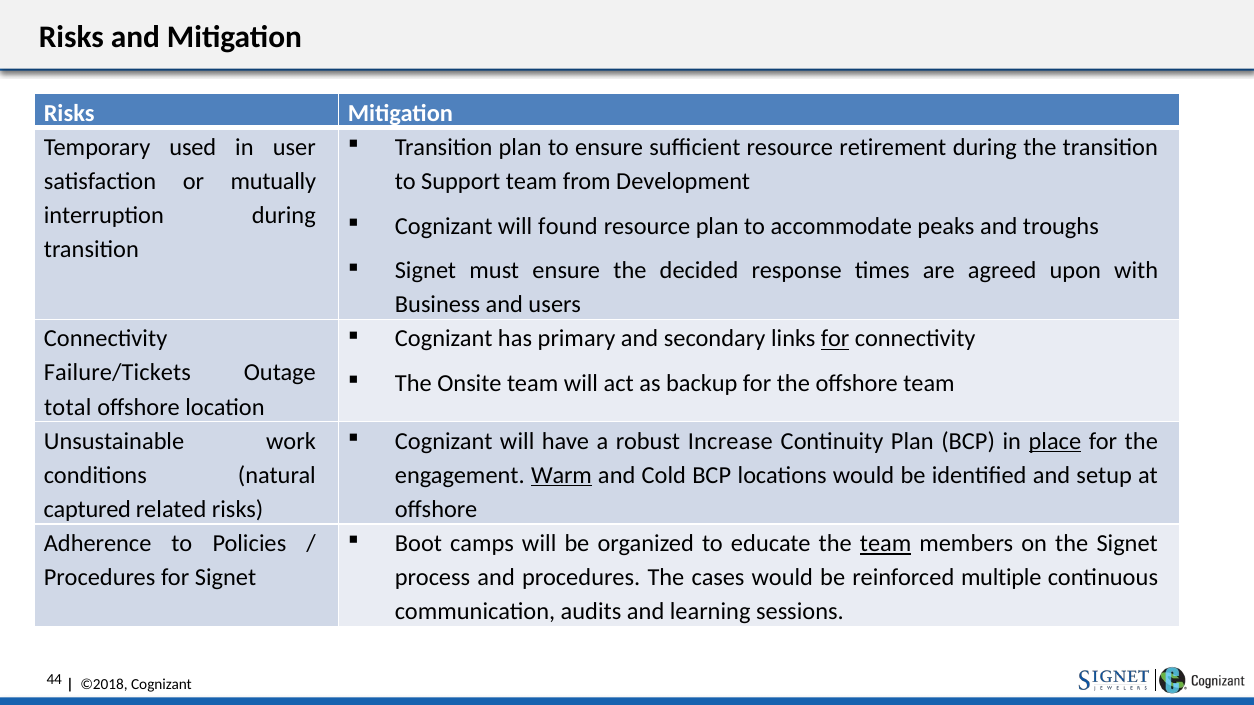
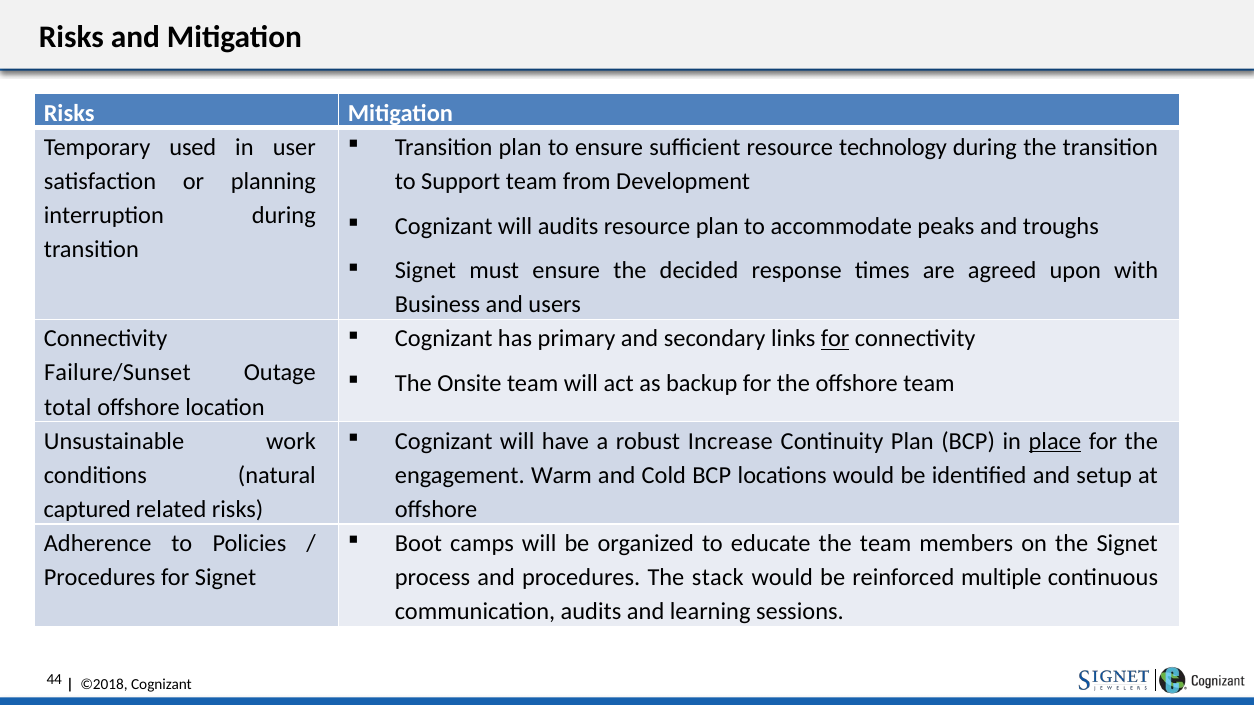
retirement: retirement -> technology
mutually: mutually -> planning
will found: found -> audits
Failure/Tickets: Failure/Tickets -> Failure/Sunset
Warm underline: present -> none
team at (886, 544) underline: present -> none
cases: cases -> stack
